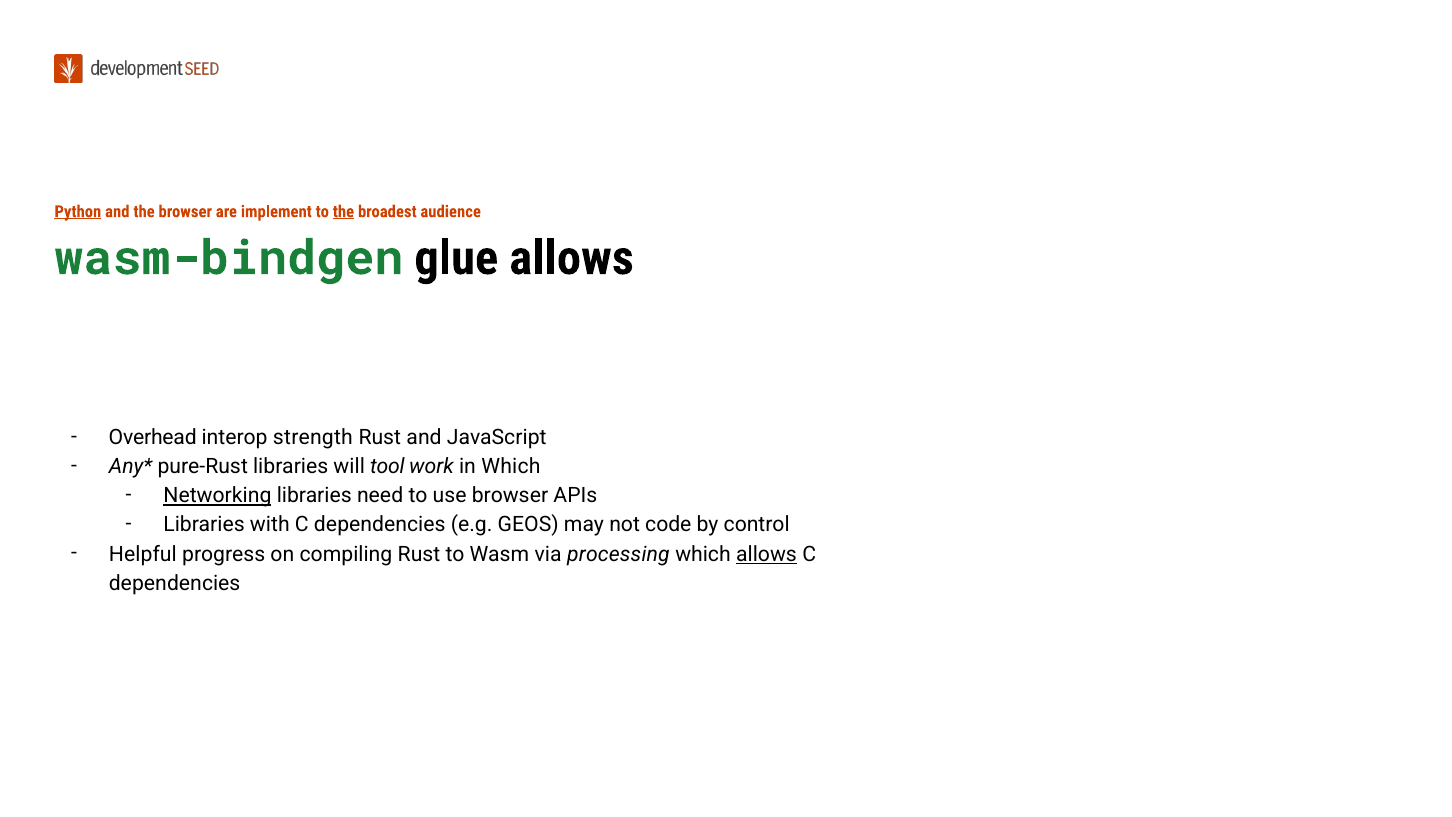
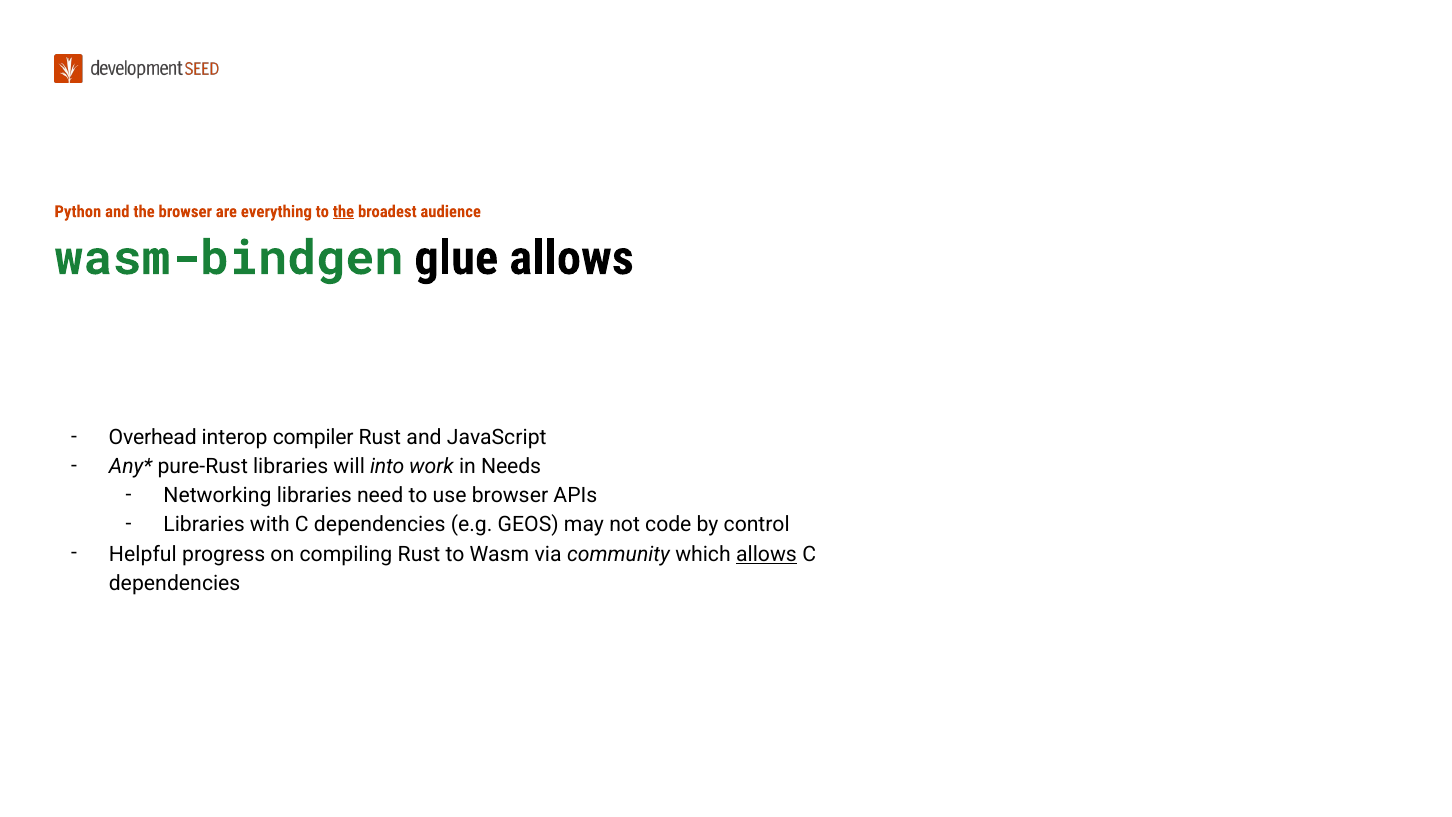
Python underline: present -> none
implement: implement -> everything
strength: strength -> compiler
tool: tool -> into
in Which: Which -> Needs
Networking underline: present -> none
processing: processing -> community
